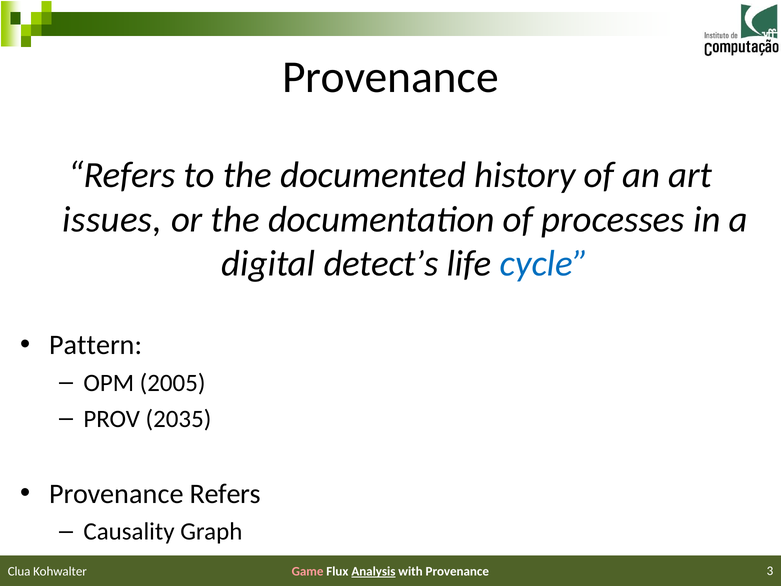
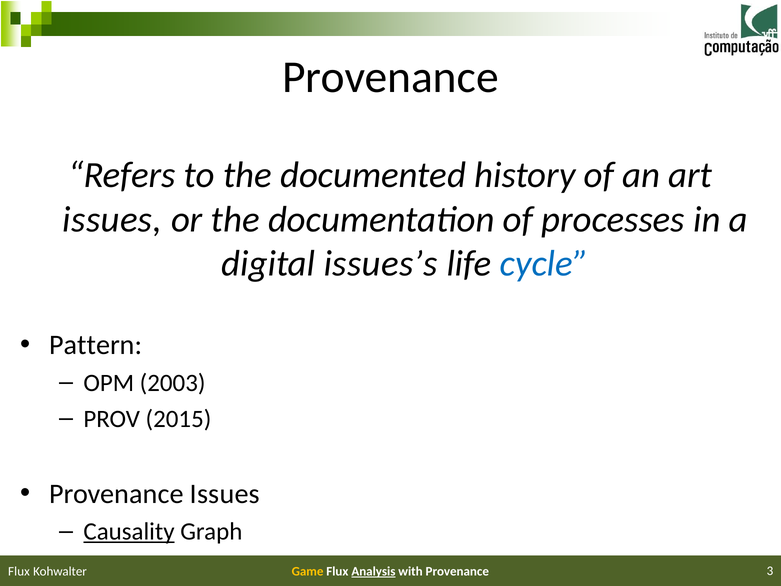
detect’s: detect’s -> issues’s
2005: 2005 -> 2003
2035: 2035 -> 2015
Provenance Refers: Refers -> Issues
Causality underline: none -> present
Clua at (19, 571): Clua -> Flux
Game colour: pink -> yellow
